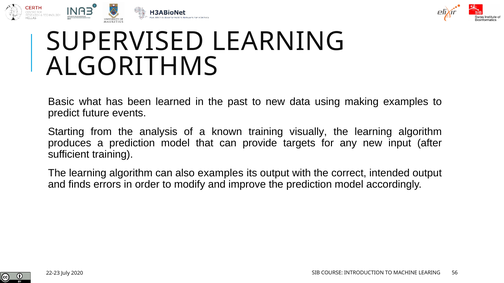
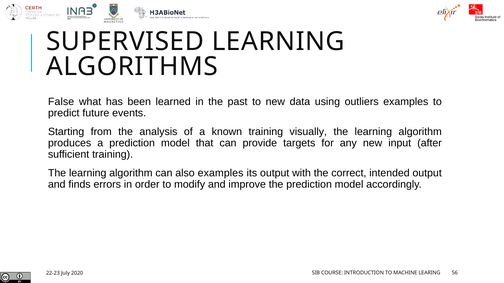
Basic: Basic -> False
making: making -> outliers
